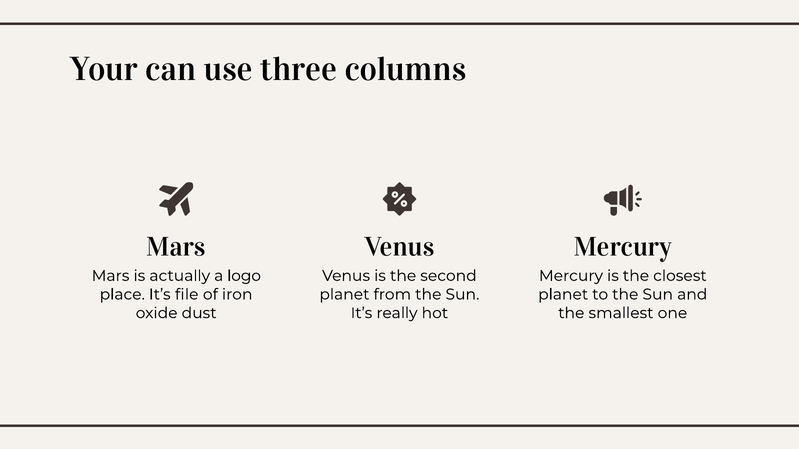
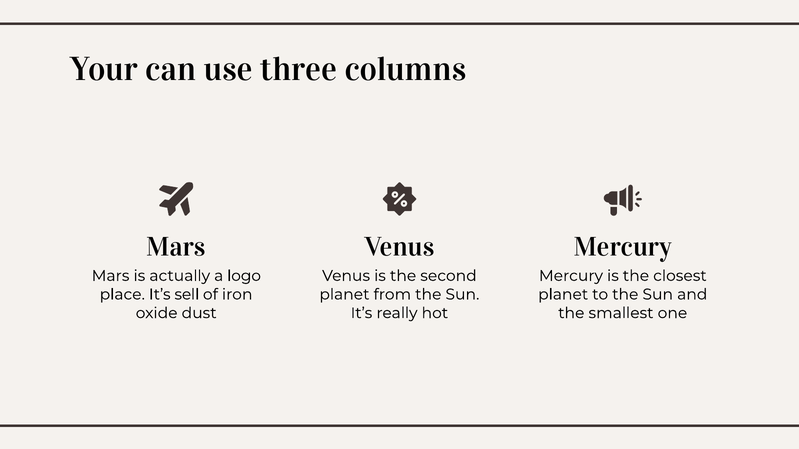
file: file -> sell
